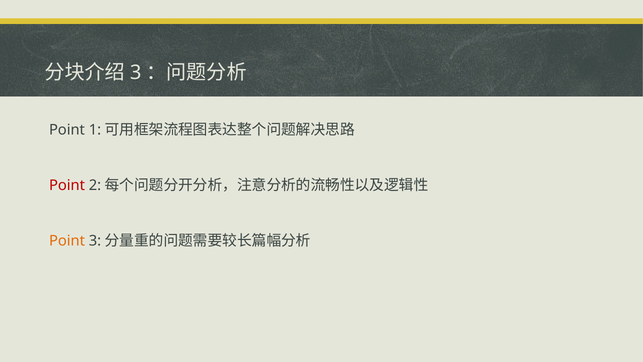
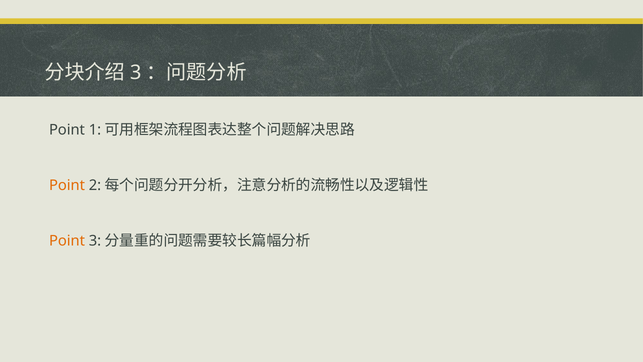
Point at (67, 185) colour: red -> orange
